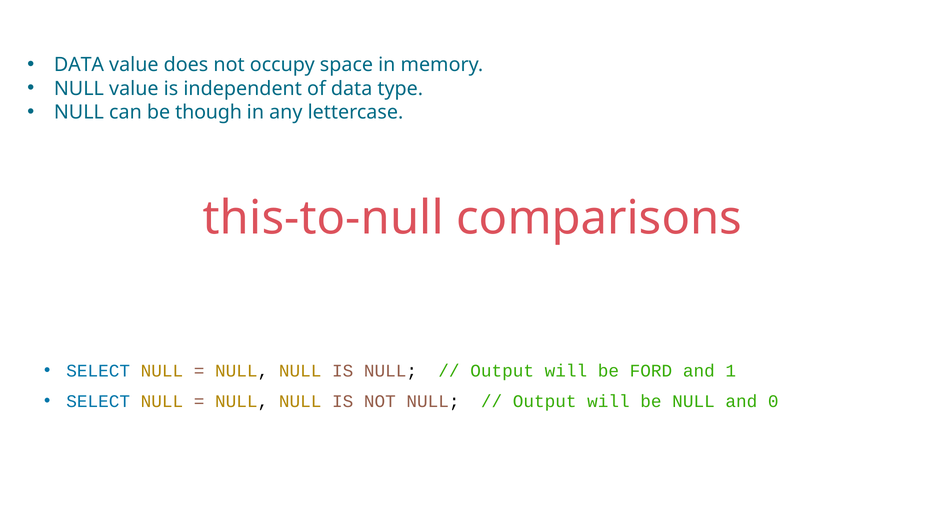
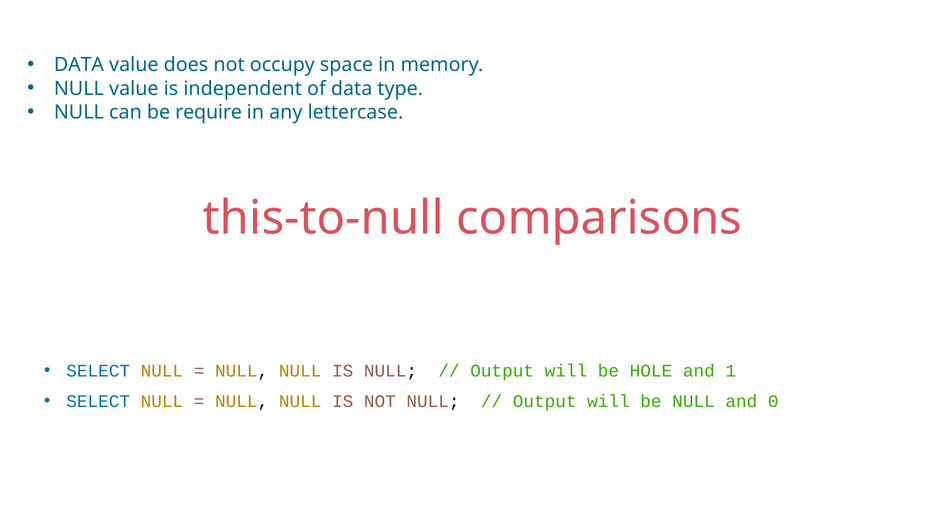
though: though -> require
FORD: FORD -> HOLE
